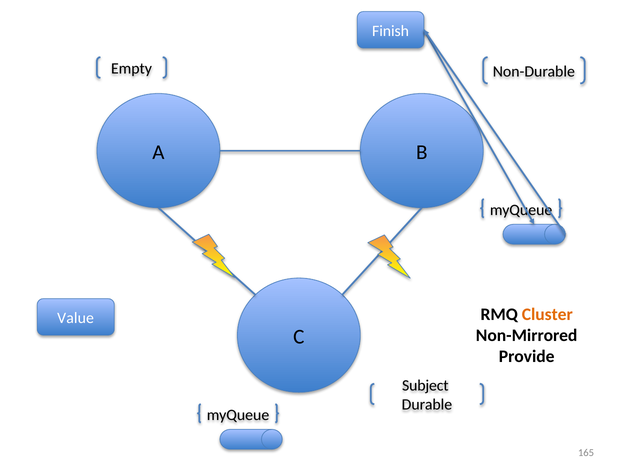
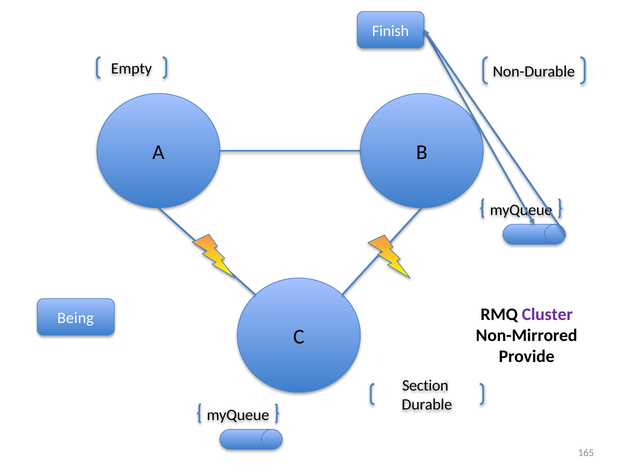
Cluster colour: orange -> purple
Value: Value -> Being
Subject: Subject -> Section
